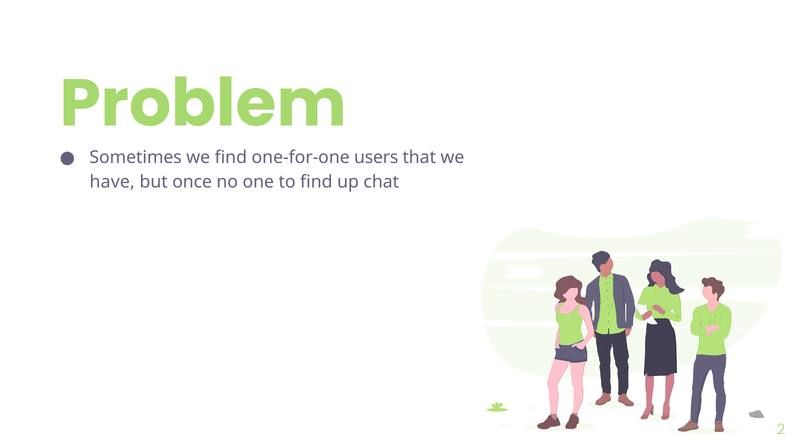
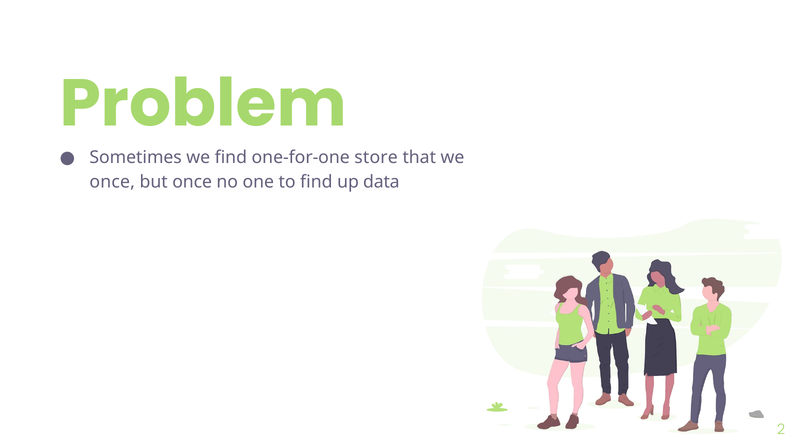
users: users -> store
have at (112, 182): have -> once
chat: chat -> data
